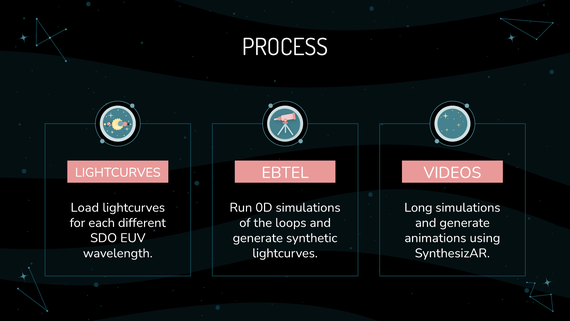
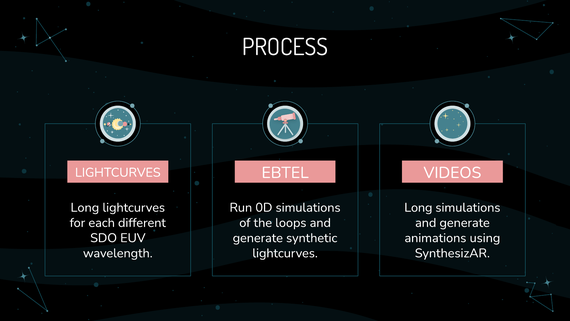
Load at (85, 207): Load -> Long
